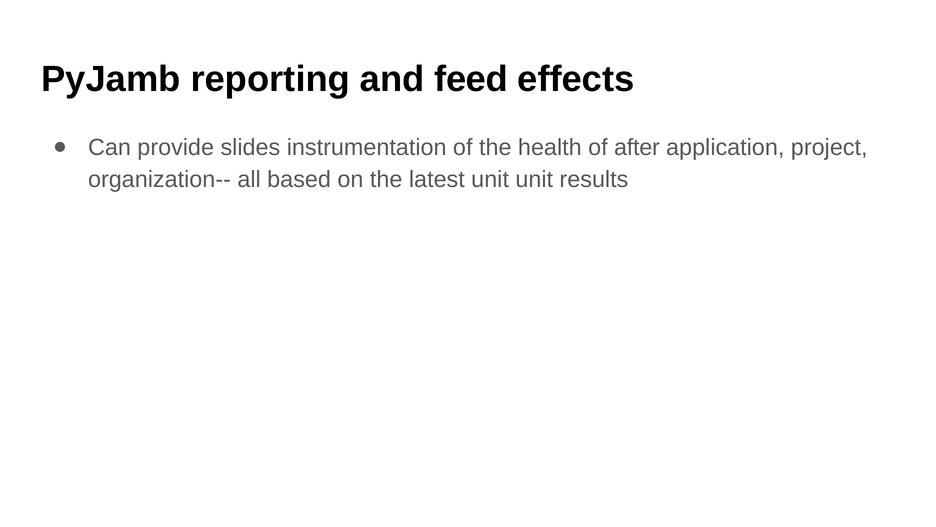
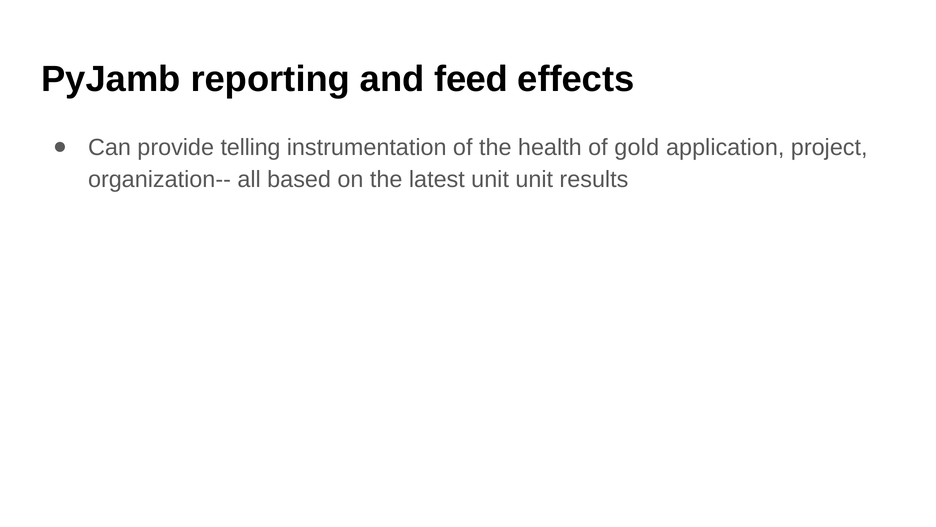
slides: slides -> telling
after: after -> gold
